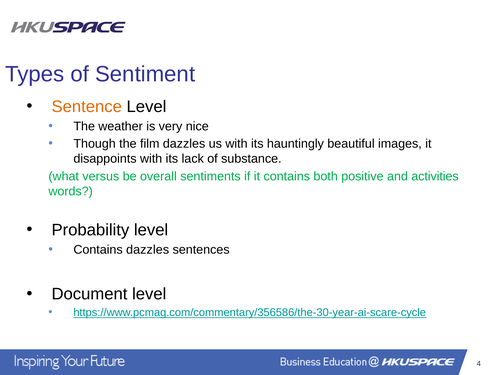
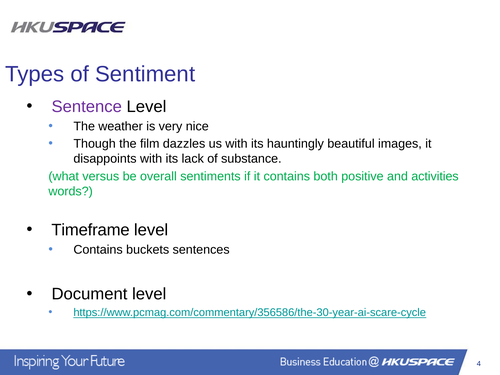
Sentence colour: orange -> purple
Probability: Probability -> Timeframe
Contains dazzles: dazzles -> buckets
